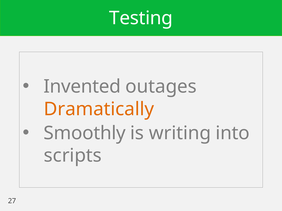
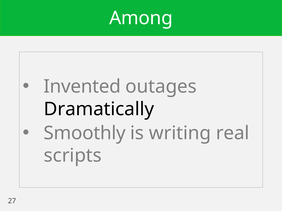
Testing: Testing -> Among
Dramatically colour: orange -> black
into: into -> real
